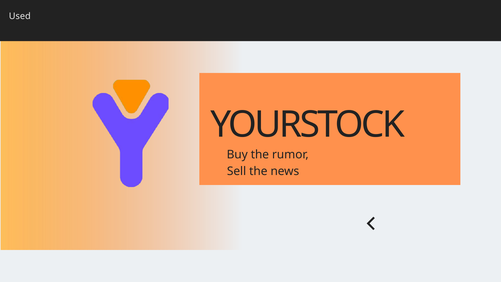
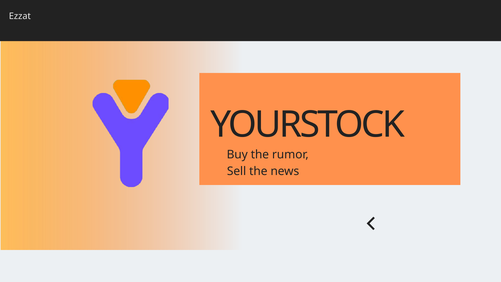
Used: Used -> Ezzat
